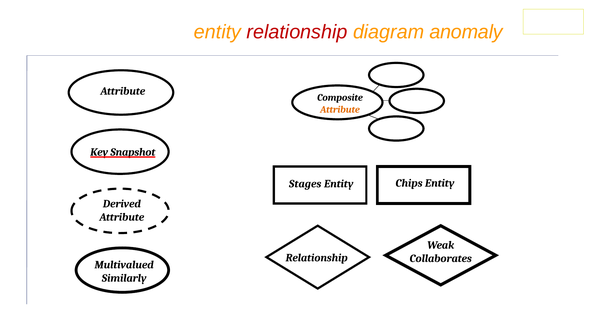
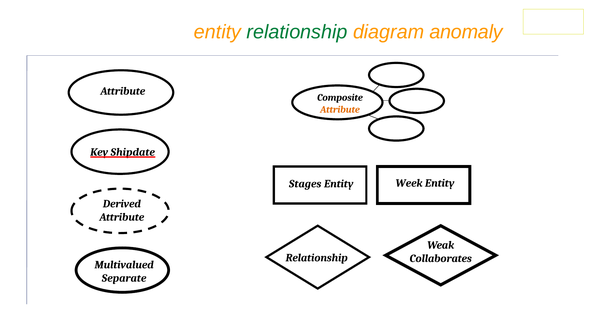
relationship at (297, 32) colour: red -> green
Snapshot: Snapshot -> Shipdate
Chips: Chips -> Week
Similarly: Similarly -> Separate
